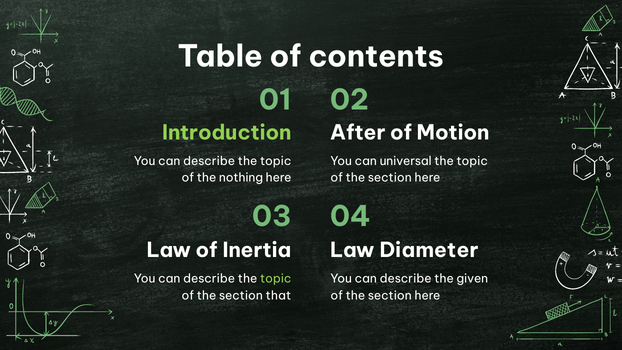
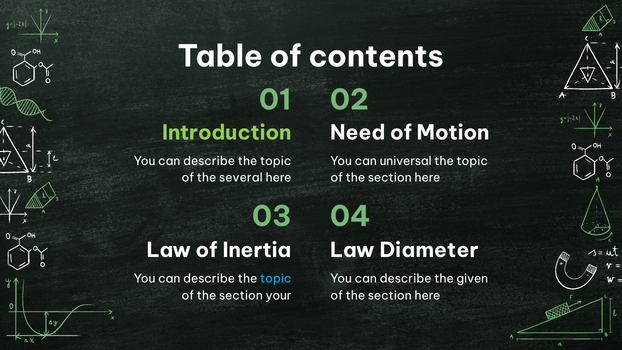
After: After -> Need
nothing: nothing -> several
topic at (276, 279) colour: light green -> light blue
that: that -> your
